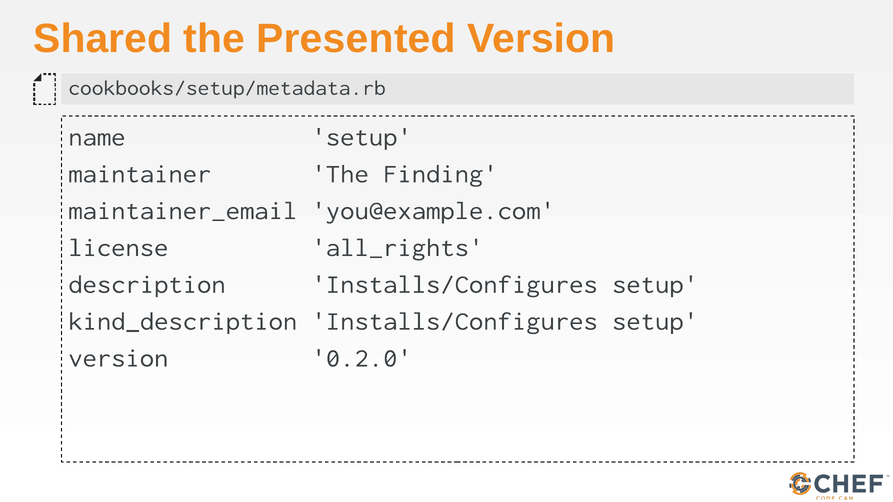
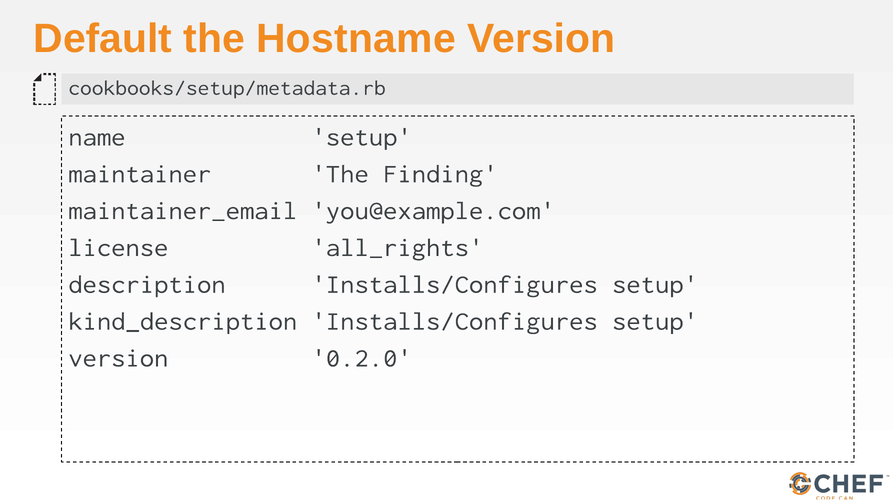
Shared: Shared -> Default
Presented: Presented -> Hostname
